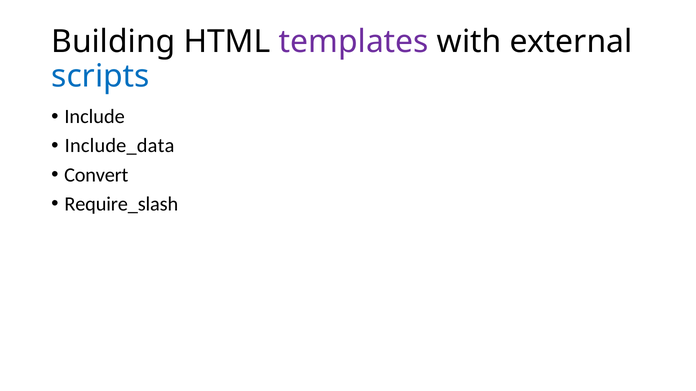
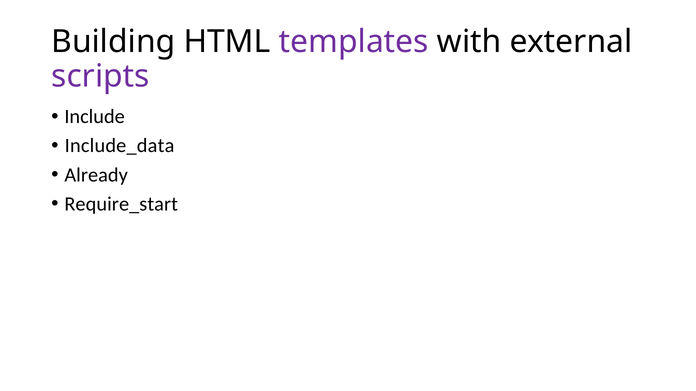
scripts colour: blue -> purple
Convert: Convert -> Already
Require_slash: Require_slash -> Require_start
